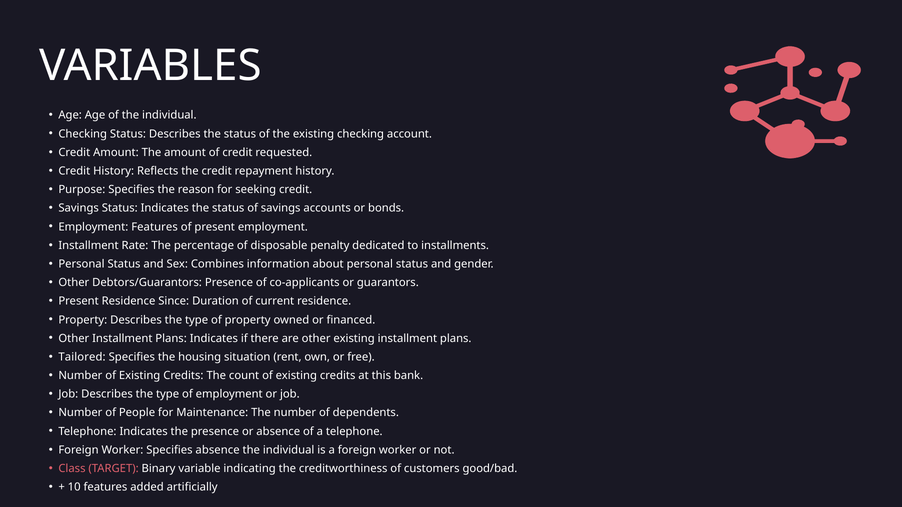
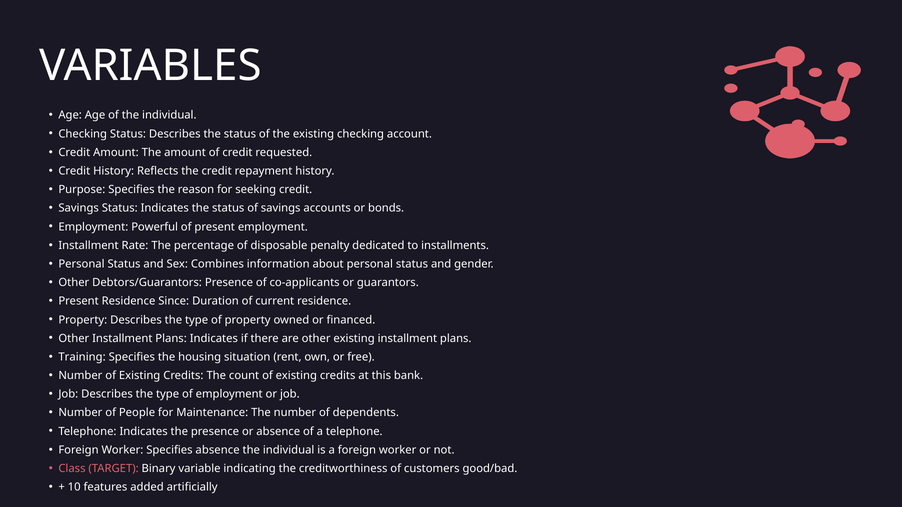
Employment Features: Features -> Powerful
Tailored: Tailored -> Training
